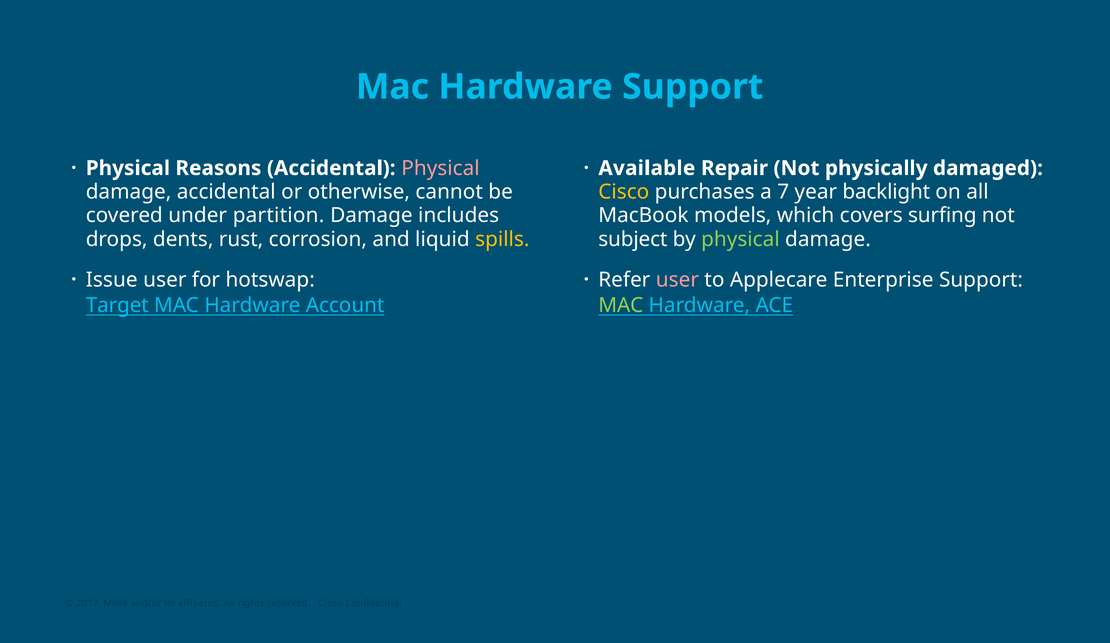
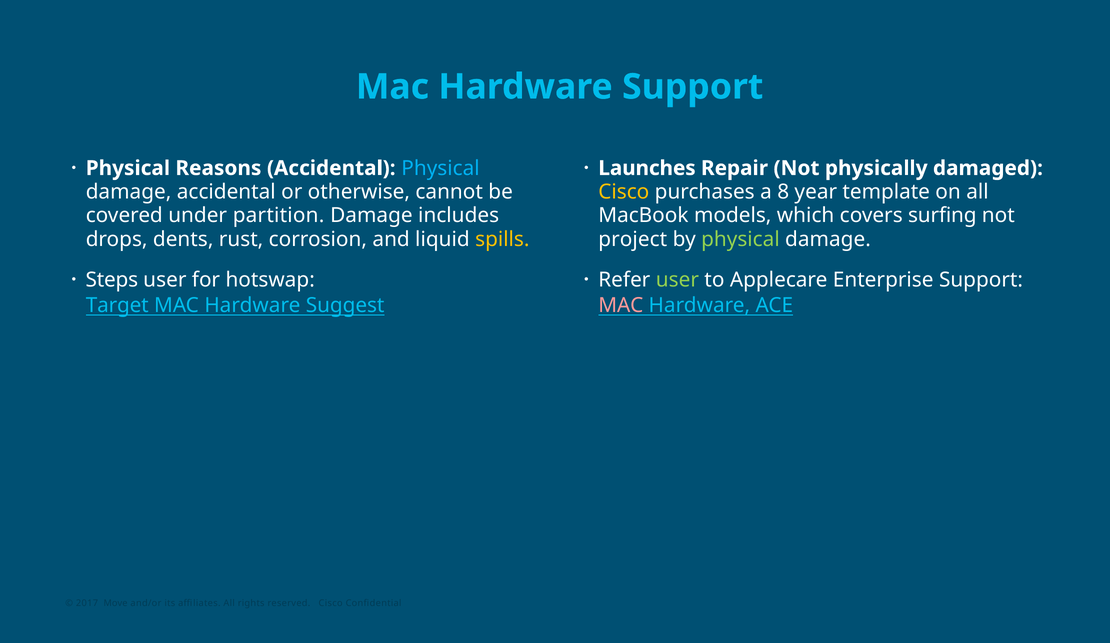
Physical at (440, 168) colour: pink -> light blue
Available: Available -> Launches
7: 7 -> 8
backlight: backlight -> template
subject: subject -> project
Issue: Issue -> Steps
user at (677, 280) colour: pink -> light green
Account: Account -> Suggest
MAC at (621, 305) colour: light green -> pink
